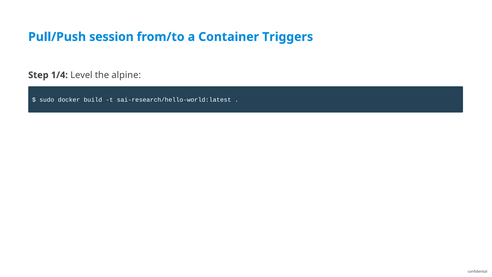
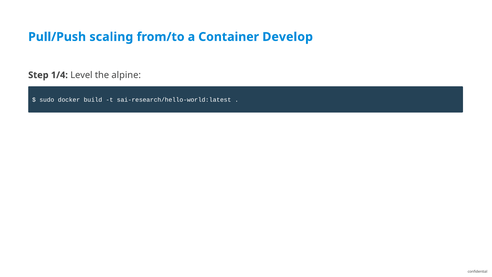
session: session -> scaling
Triggers: Triggers -> Develop
